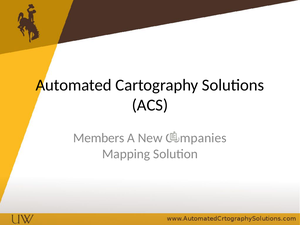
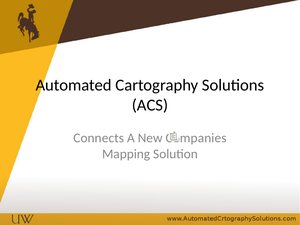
Members: Members -> Connects
